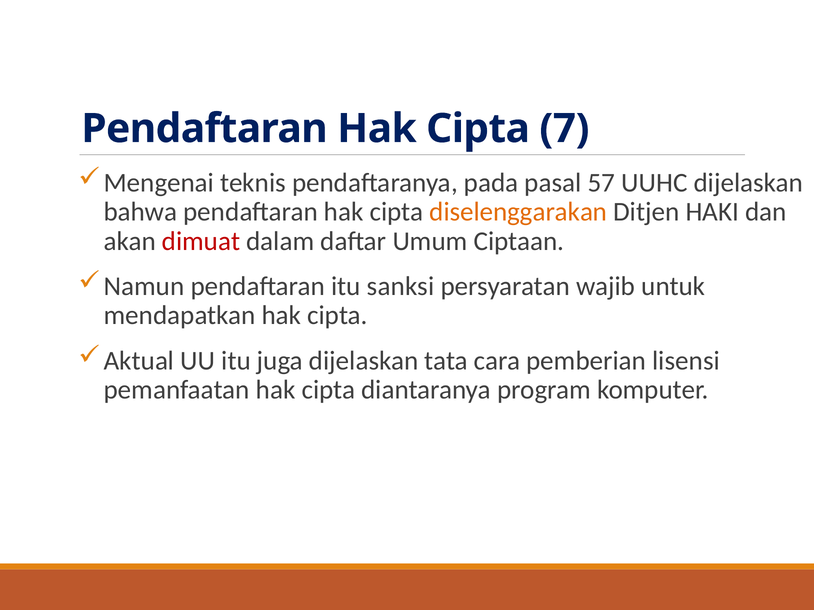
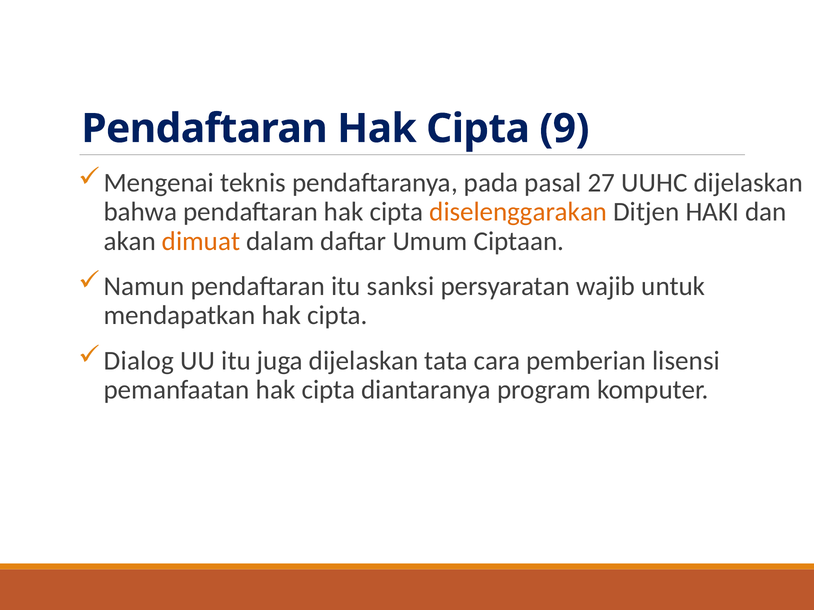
7: 7 -> 9
57: 57 -> 27
dimuat colour: red -> orange
Aktual: Aktual -> Dialog
